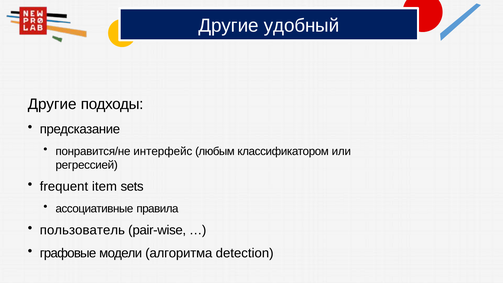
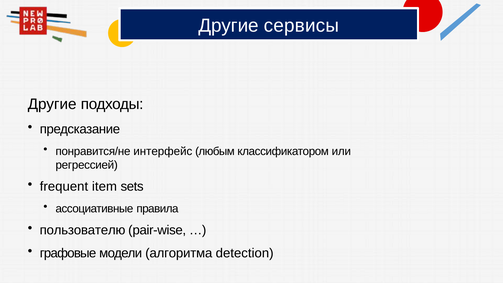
удобный: удобный -> сервисы
пользователь: пользователь -> пользователю
